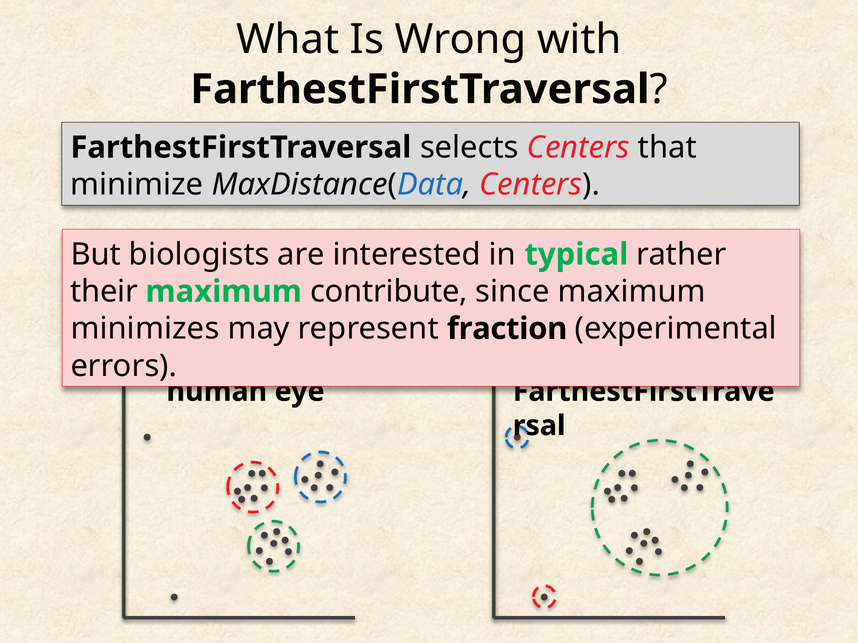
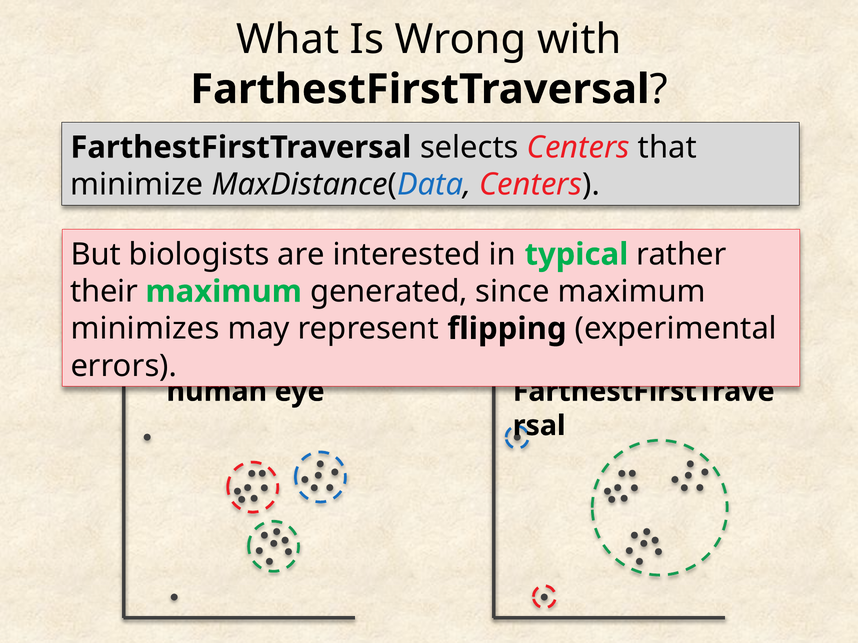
contribute: contribute -> generated
fraction: fraction -> flipping
